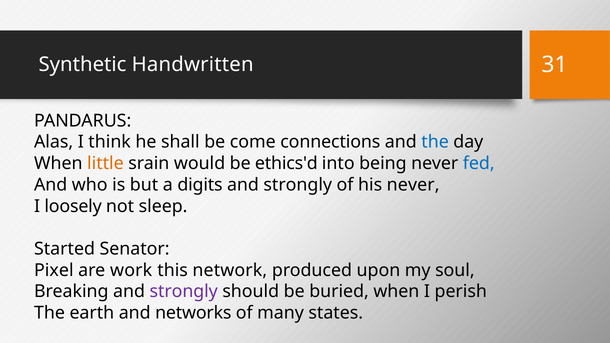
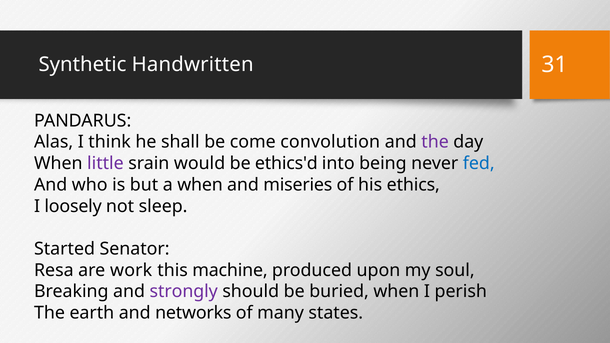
connections: connections -> convolution
the at (435, 142) colour: blue -> purple
little colour: orange -> purple
a digits: digits -> when
strongly at (298, 185): strongly -> miseries
his never: never -> ethics
Pixel: Pixel -> Resa
network: network -> machine
